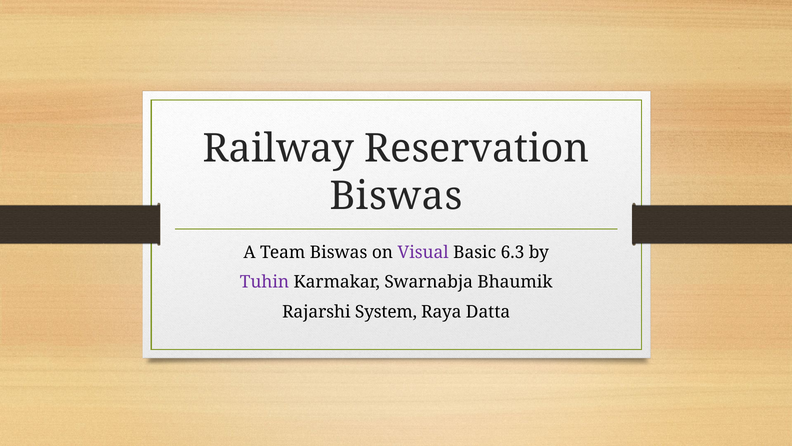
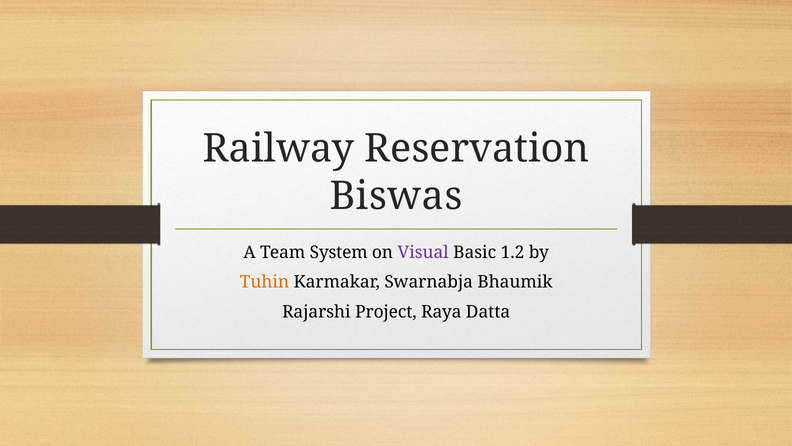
Team Biswas: Biswas -> System
6.3: 6.3 -> 1.2
Tuhin colour: purple -> orange
System: System -> Project
